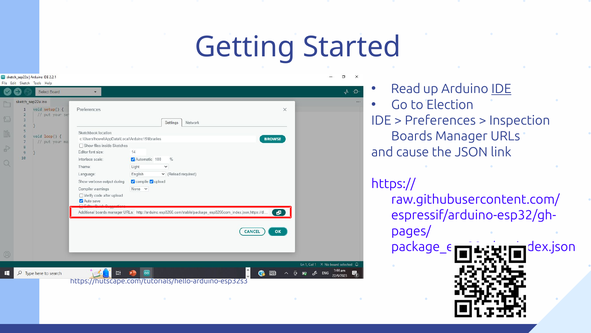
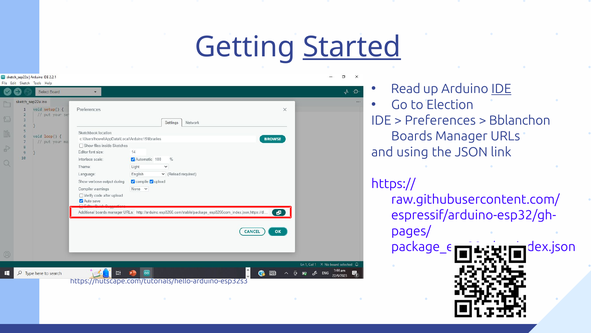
Started underline: none -> present
Inspection: Inspection -> Bblanchon
cause: cause -> using
